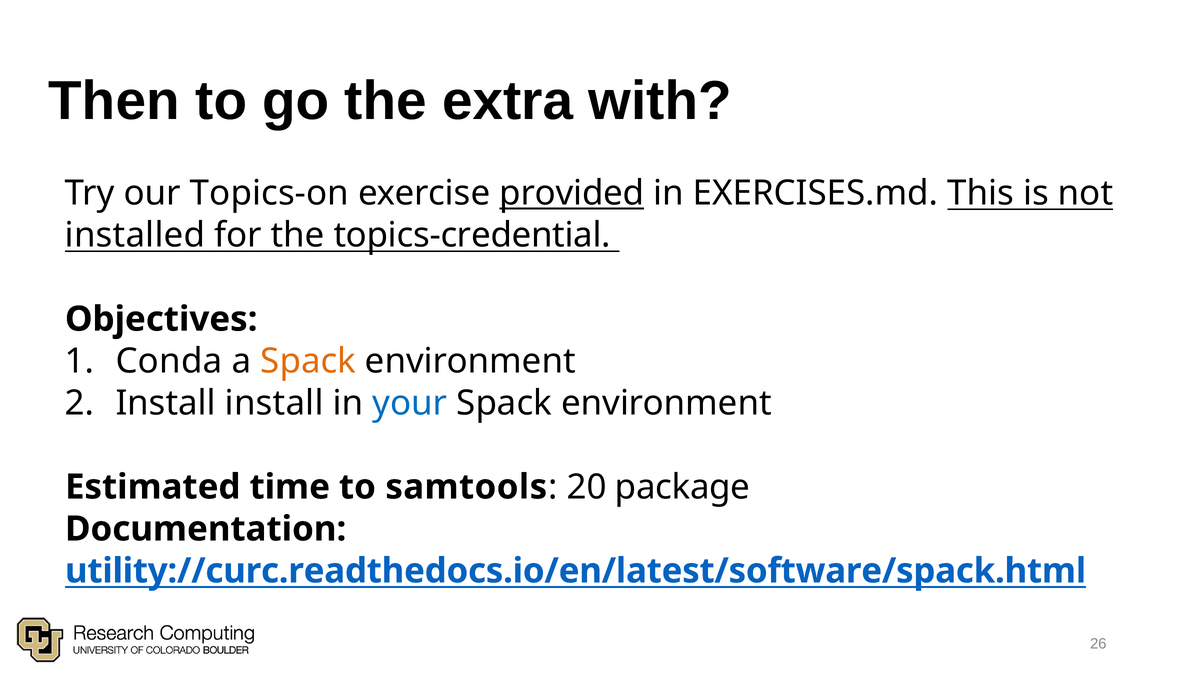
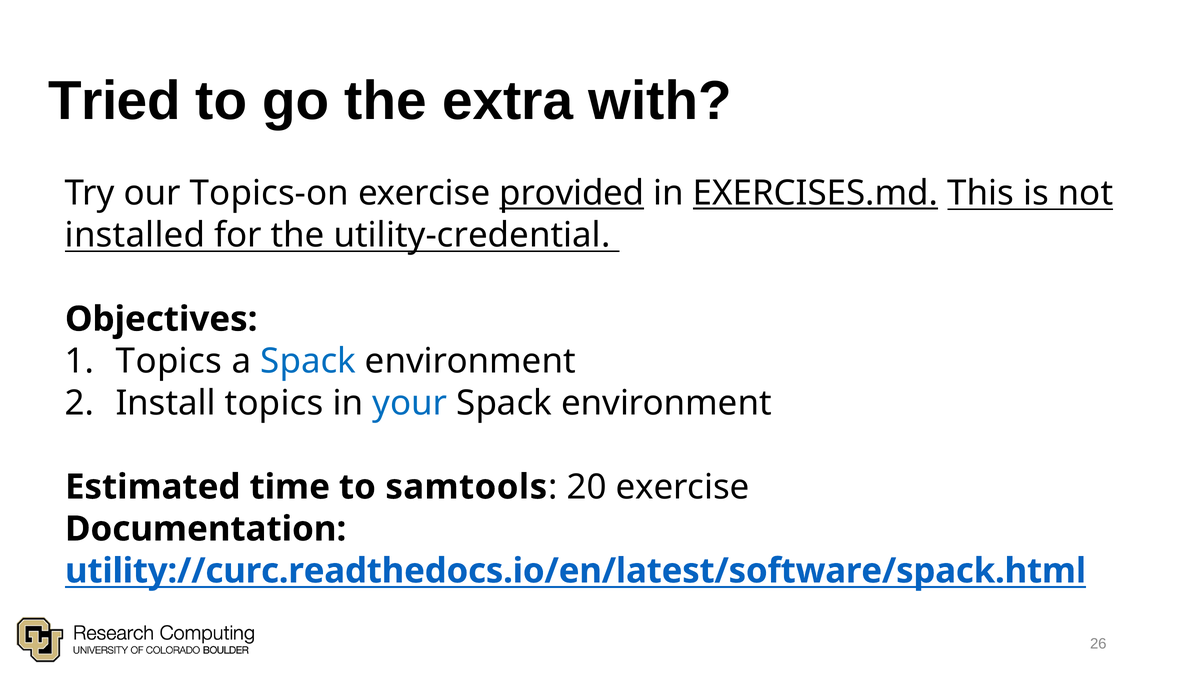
Then: Then -> Tried
EXERCISES.md underline: none -> present
topics-credential: topics-credential -> utility-credential
Conda at (169, 361): Conda -> Topics
Spack at (308, 361) colour: orange -> blue
Install install: install -> topics
20 package: package -> exercise
